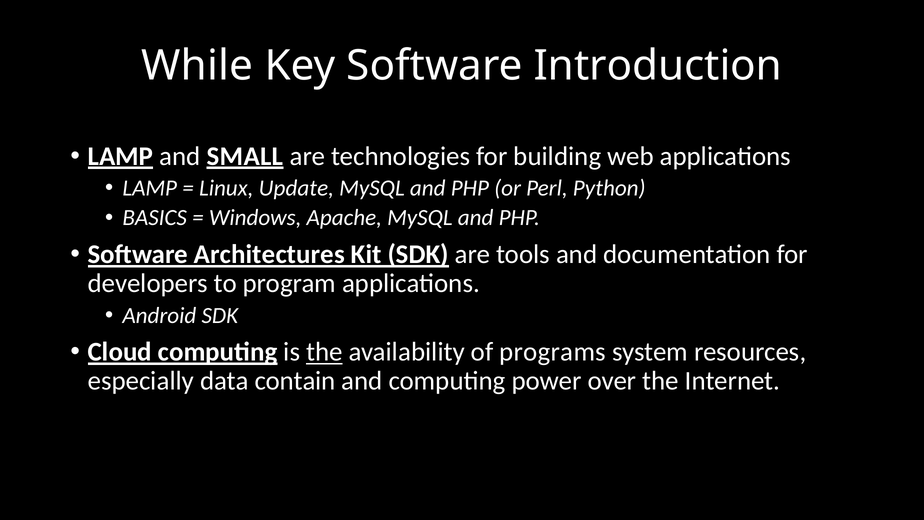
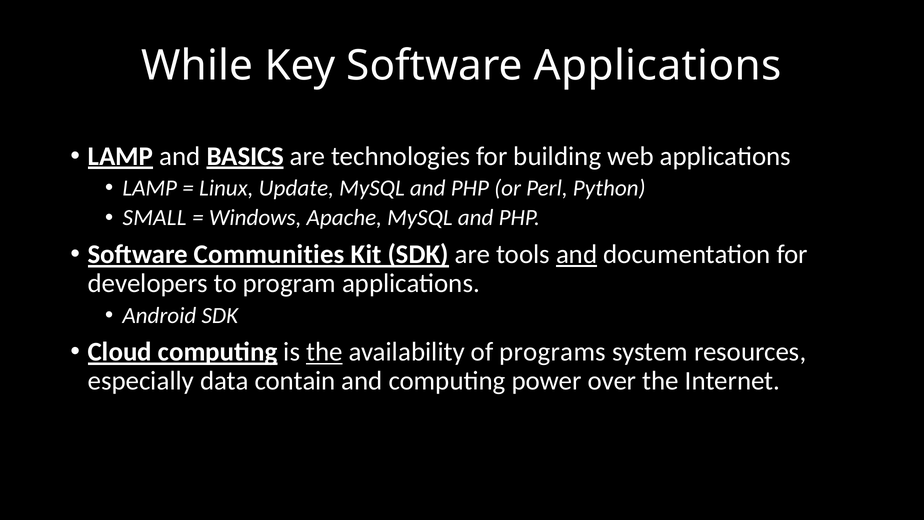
Software Introduction: Introduction -> Applications
SMALL: SMALL -> BASICS
BASICS: BASICS -> SMALL
Architectures: Architectures -> Communities
and at (577, 254) underline: none -> present
